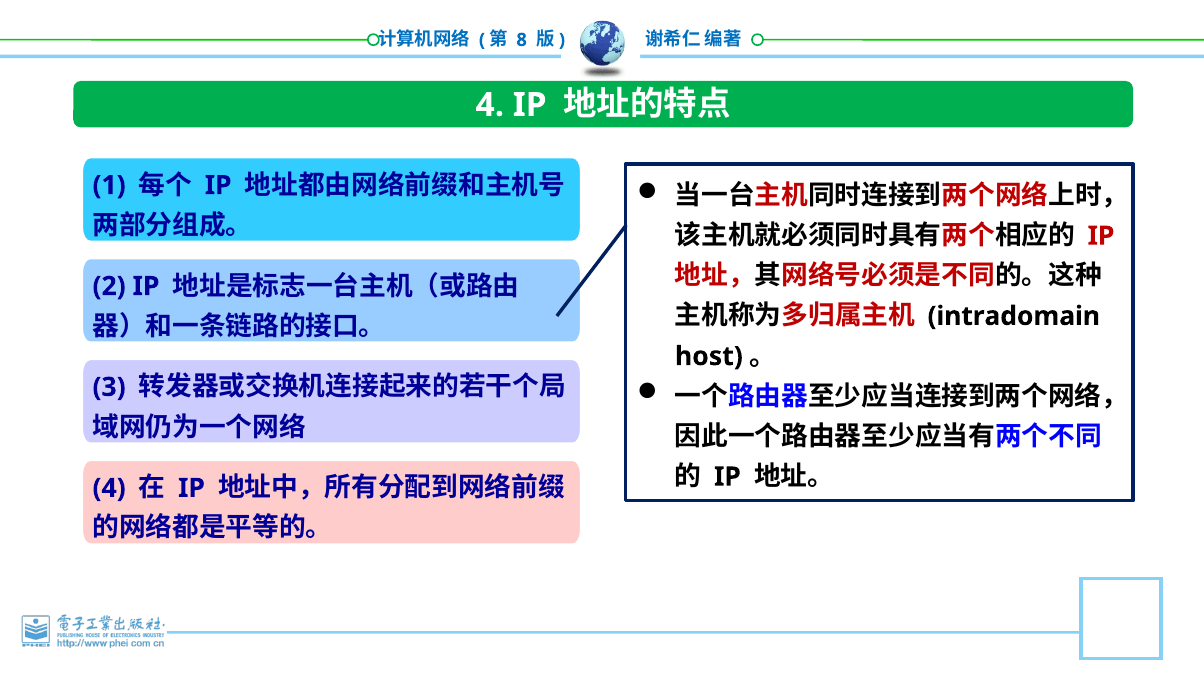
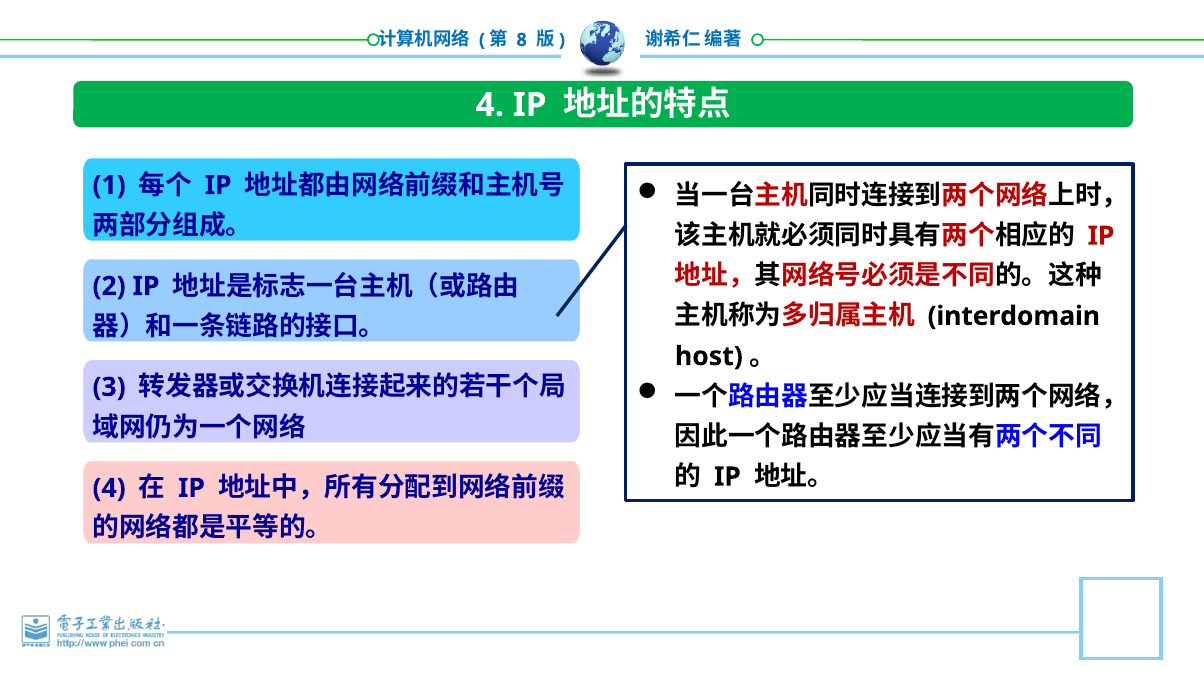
intradomain: intradomain -> interdomain
